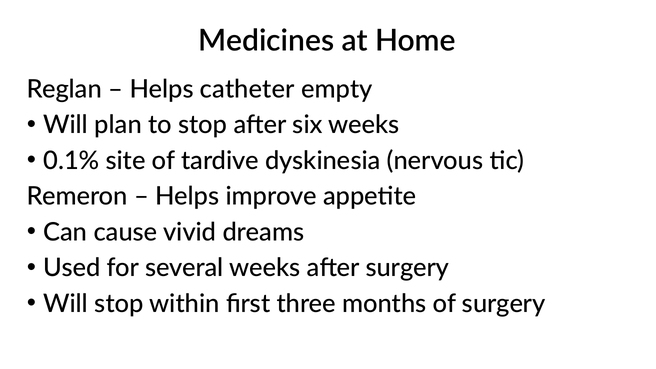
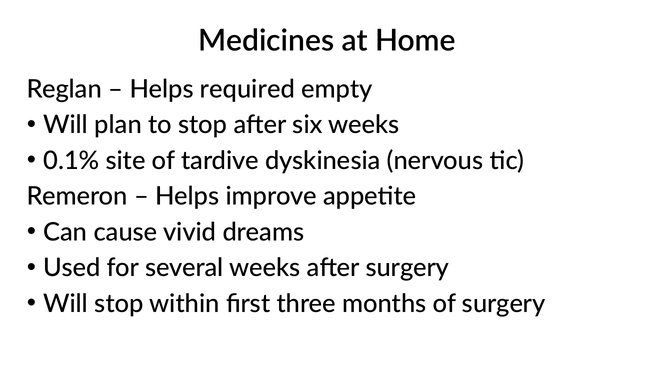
catheter: catheter -> required
